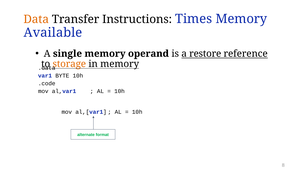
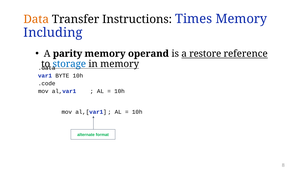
Available: Available -> Including
single: single -> parity
storage colour: orange -> blue
